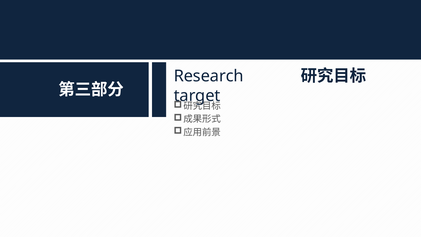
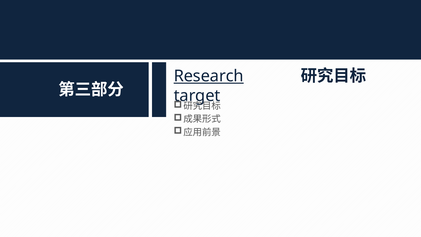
Research underline: none -> present
